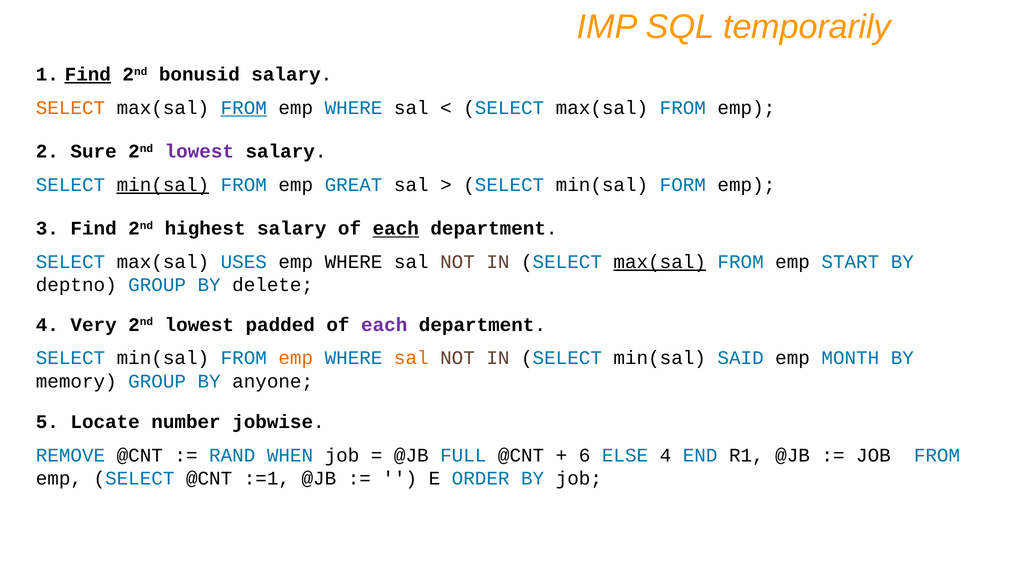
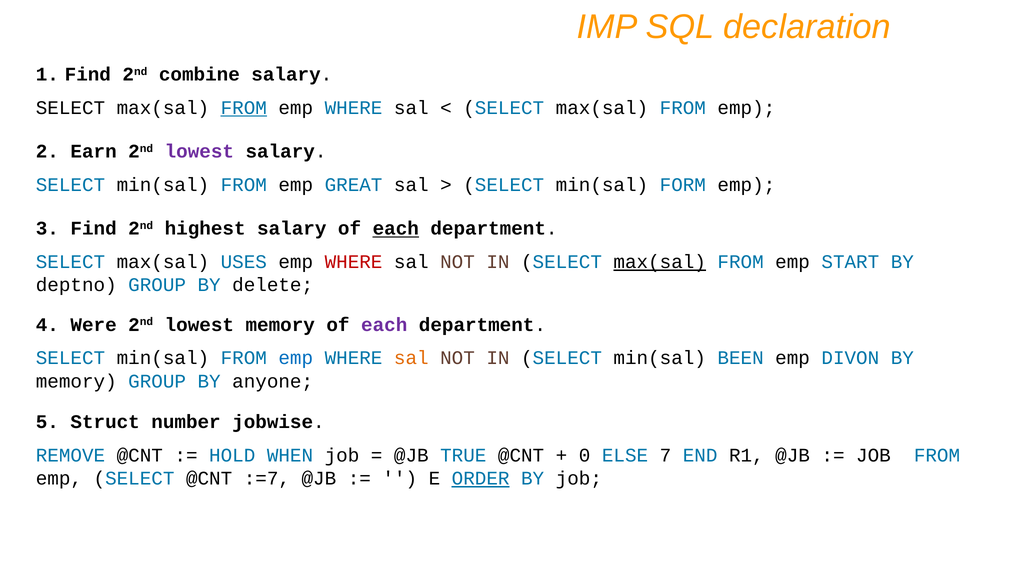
temporarily: temporarily -> declaration
Find at (88, 74) underline: present -> none
bonusid: bonusid -> combine
SELECT at (70, 108) colour: orange -> black
Sure: Sure -> Earn
min(sal at (163, 185) underline: present -> none
WHERE at (354, 262) colour: black -> red
Very: Very -> Were
lowest padded: padded -> memory
emp at (296, 358) colour: orange -> blue
SAID: SAID -> BEEN
MONTH: MONTH -> DIVON
Locate: Locate -> Struct
RAND: RAND -> HOLD
FULL: FULL -> TRUE
6: 6 -> 0
ELSE 4: 4 -> 7
:=1: :=1 -> :=7
ORDER underline: none -> present
